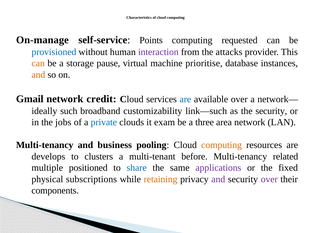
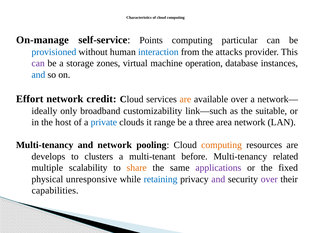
requested: requested -> particular
interaction colour: purple -> blue
can at (38, 63) colour: orange -> purple
pause: pause -> zones
prioritise: prioritise -> operation
and at (38, 75) colour: orange -> blue
Gmail: Gmail -> Effort
are at (185, 99) colour: blue -> orange
such: such -> only
the security: security -> suitable
jobs: jobs -> host
exam: exam -> range
and business: business -> network
positioned: positioned -> scalability
share colour: blue -> orange
subscriptions: subscriptions -> unresponsive
retaining colour: orange -> blue
components: components -> capabilities
